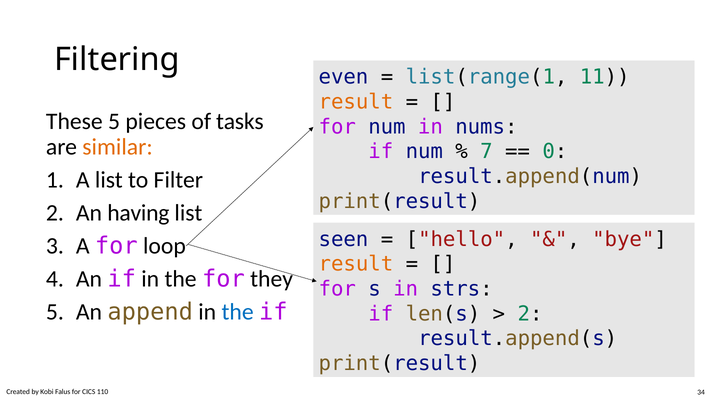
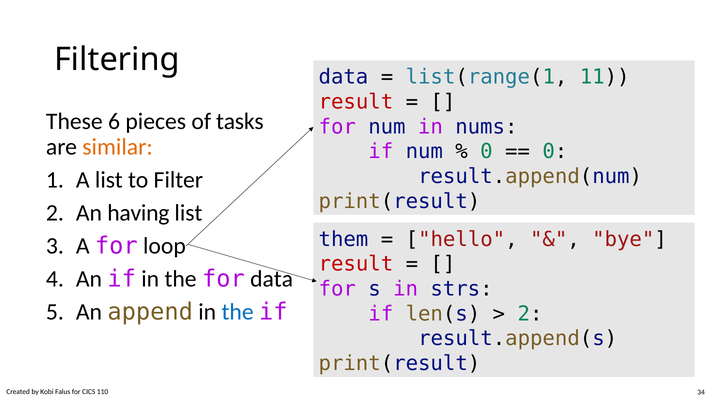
even at (343, 77): even -> data
result at (356, 102) colour: orange -> red
These 5: 5 -> 6
7 at (486, 152): 7 -> 0
seen: seen -> them
result at (356, 264) colour: orange -> red
for they: they -> data
